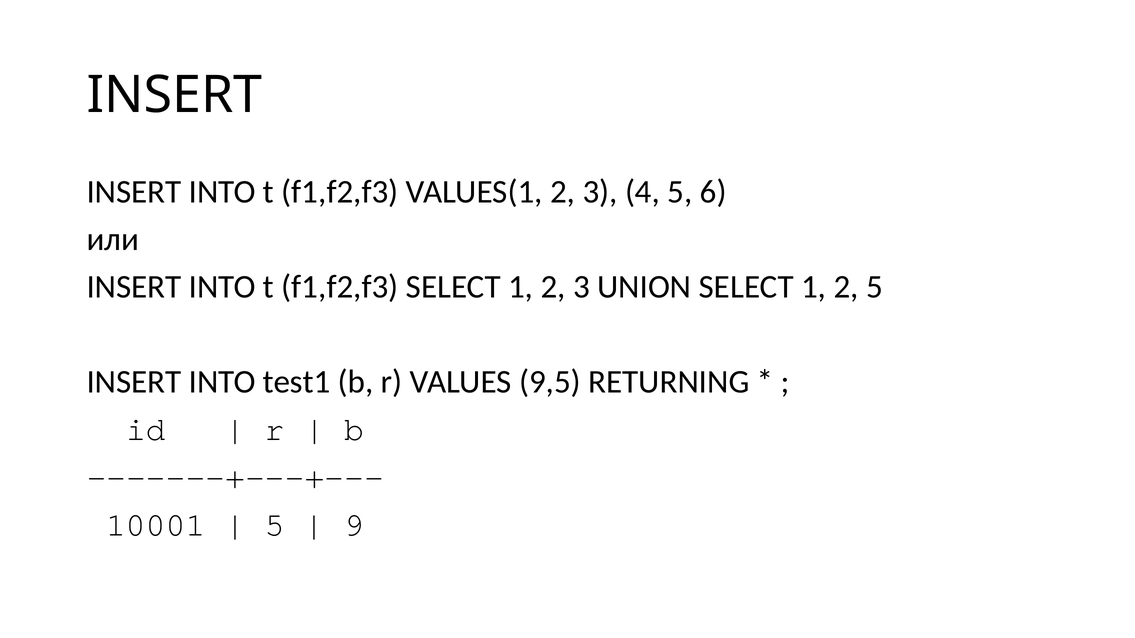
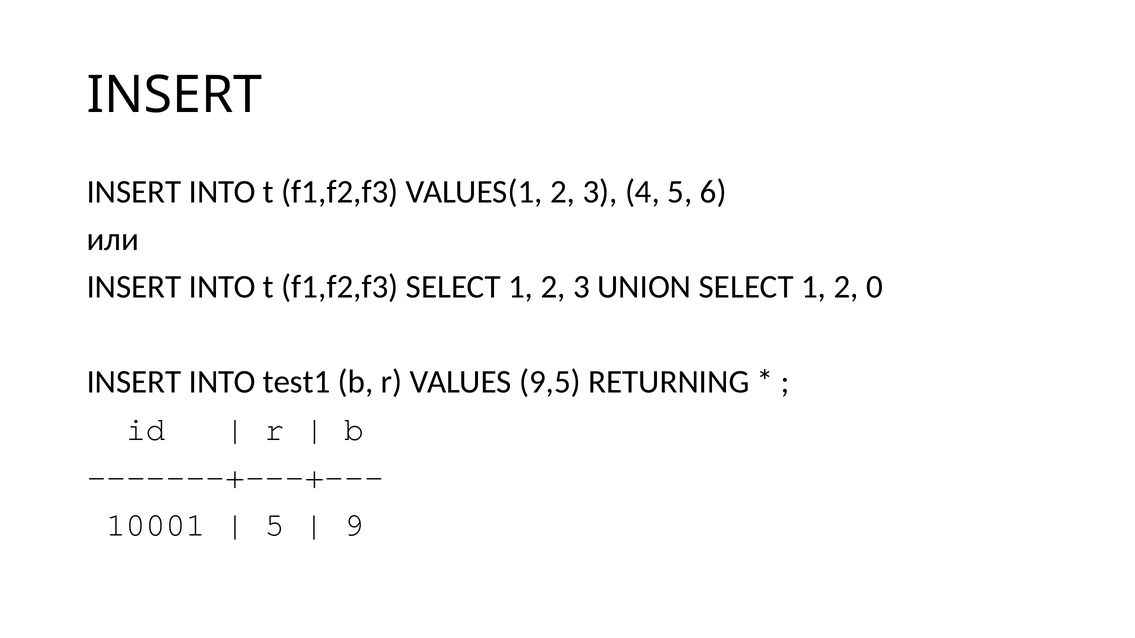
2 5: 5 -> 0
